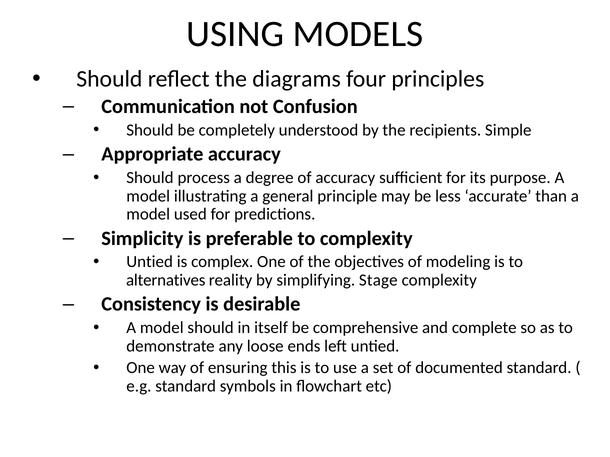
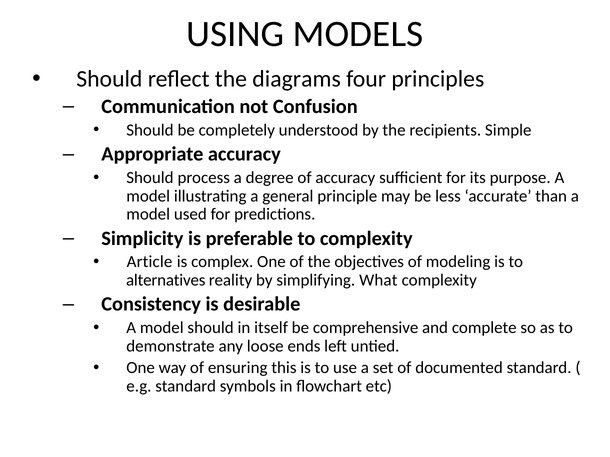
Untied at (150, 262): Untied -> Article
Stage: Stage -> What
